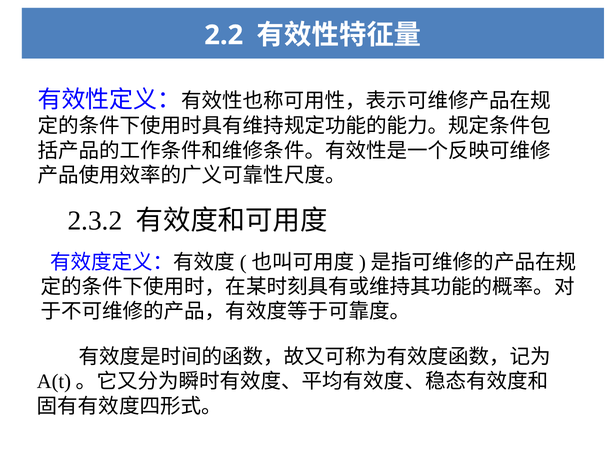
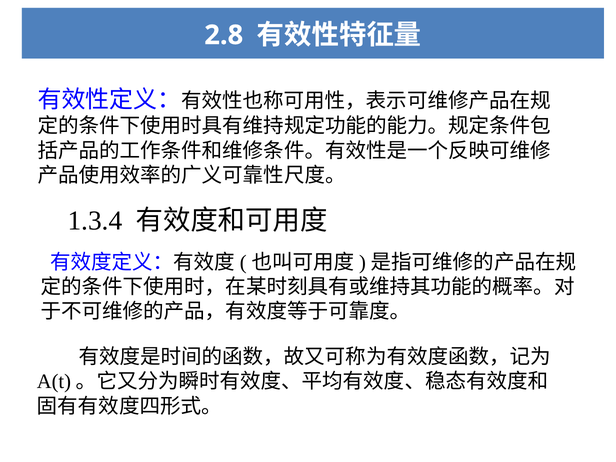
2.2: 2.2 -> 2.8
2.3.2: 2.3.2 -> 1.3.4
